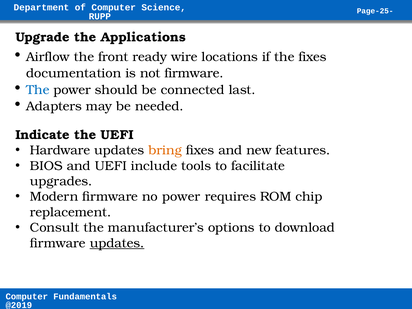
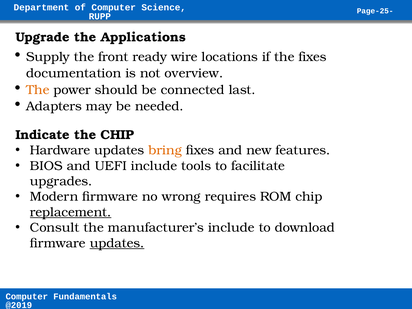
Airflow: Airflow -> Supply
not firmware: firmware -> overview
The at (38, 90) colour: blue -> orange
the UEFI: UEFI -> CHIP
no power: power -> wrong
replacement underline: none -> present
manufacturer’s options: options -> include
